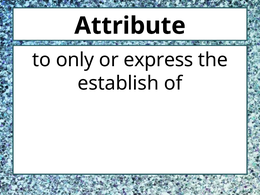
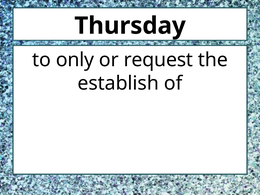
Attribute: Attribute -> Thursday
express: express -> request
